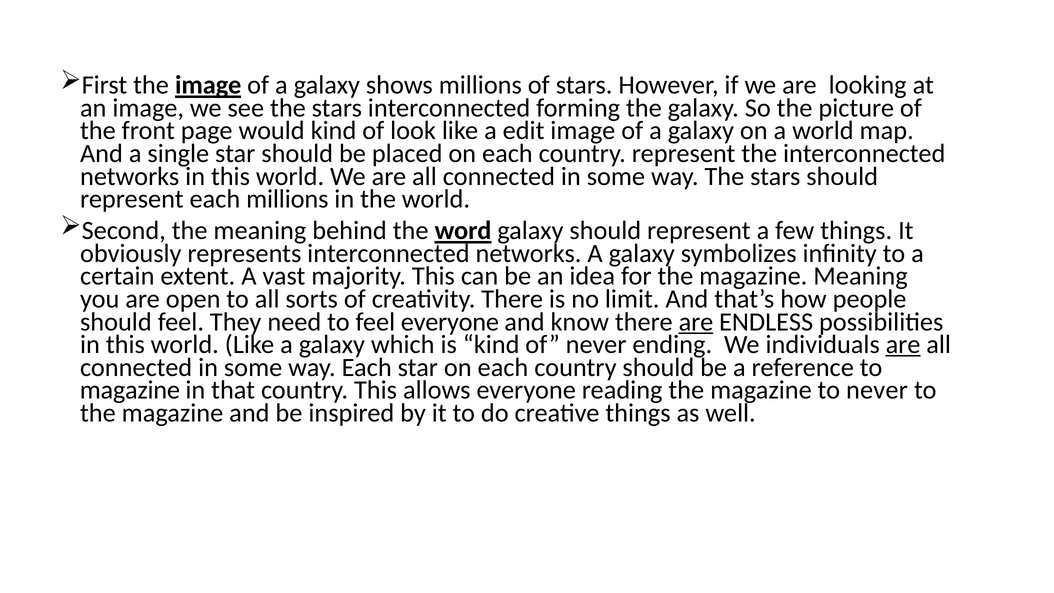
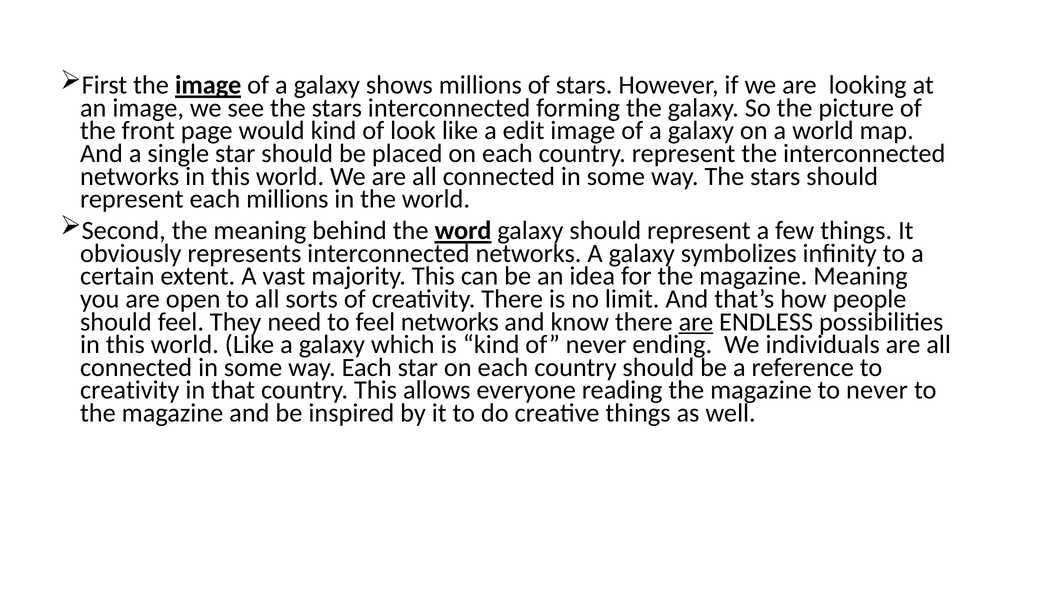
feel everyone: everyone -> networks
are at (903, 345) underline: present -> none
magazine at (130, 390): magazine -> creativity
